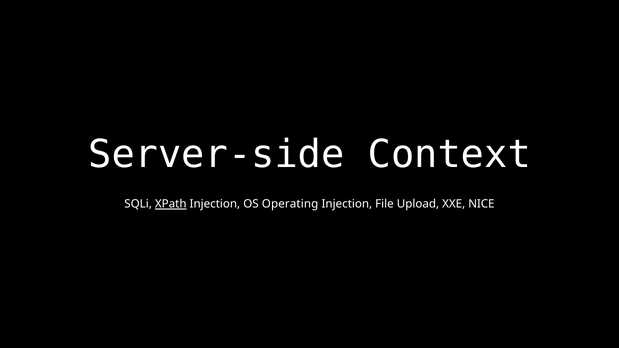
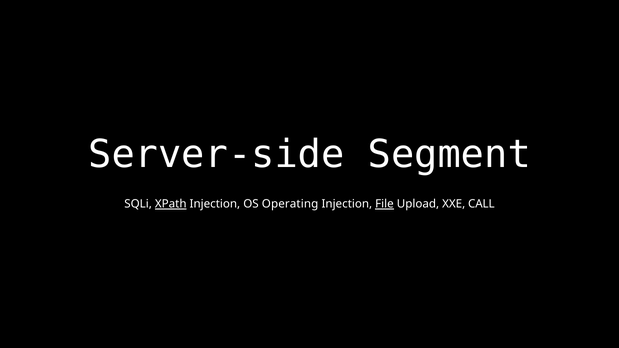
Context: Context -> Segment
File underline: none -> present
NICE: NICE -> CALL
